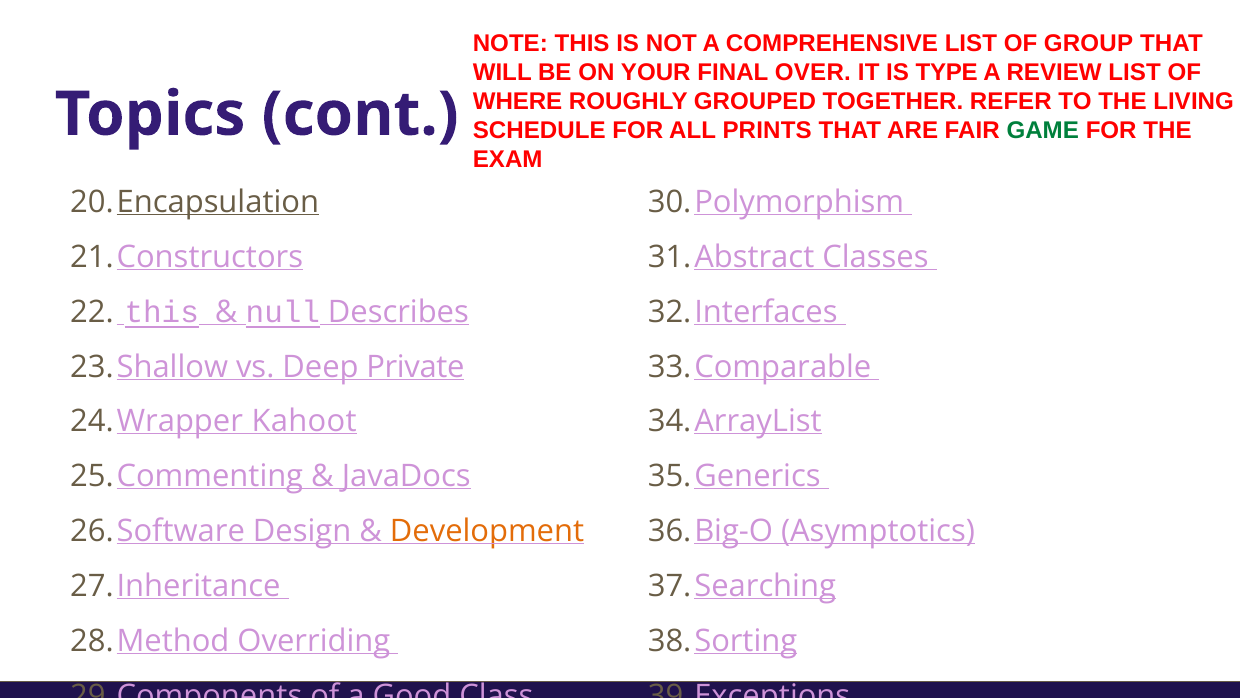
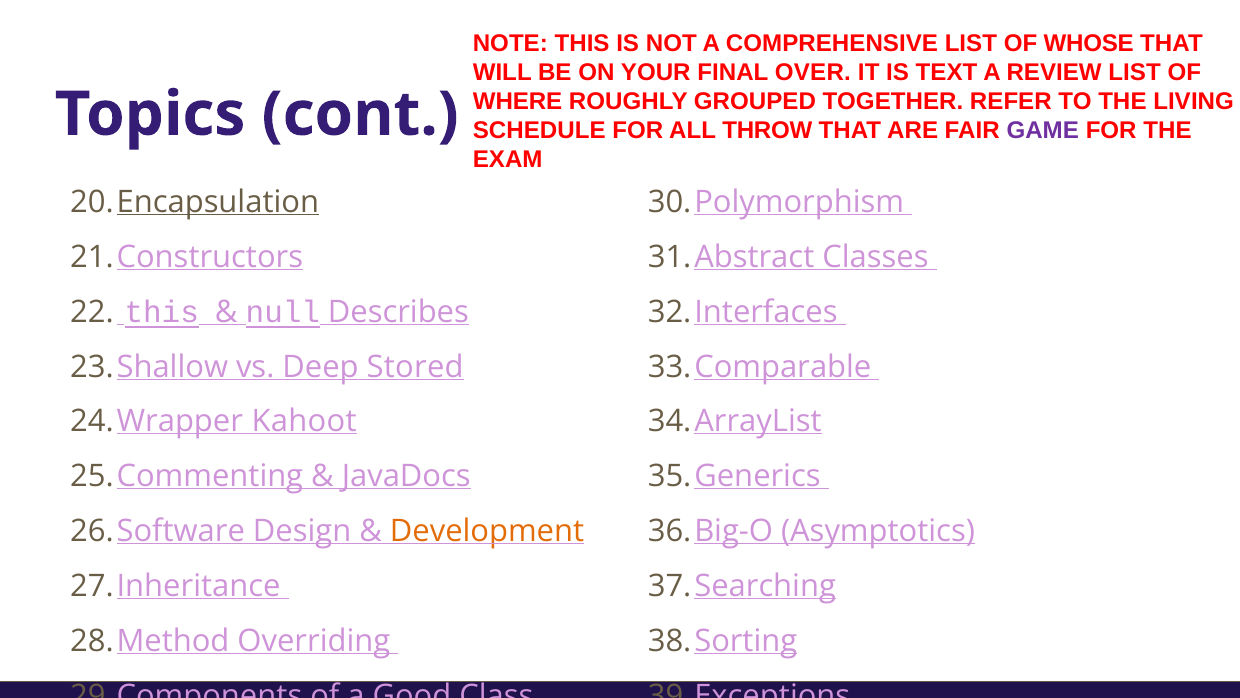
GROUP: GROUP -> WHOSE
TYPE: TYPE -> TEXT
PRINTS: PRINTS -> THROW
GAME colour: green -> purple
Private: Private -> Stored
